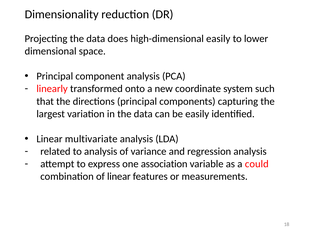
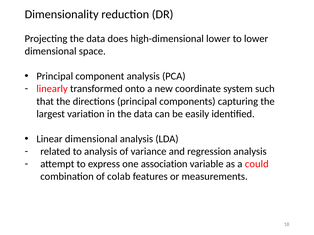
high-dimensional easily: easily -> lower
Linear multivariate: multivariate -> dimensional
of linear: linear -> colab
